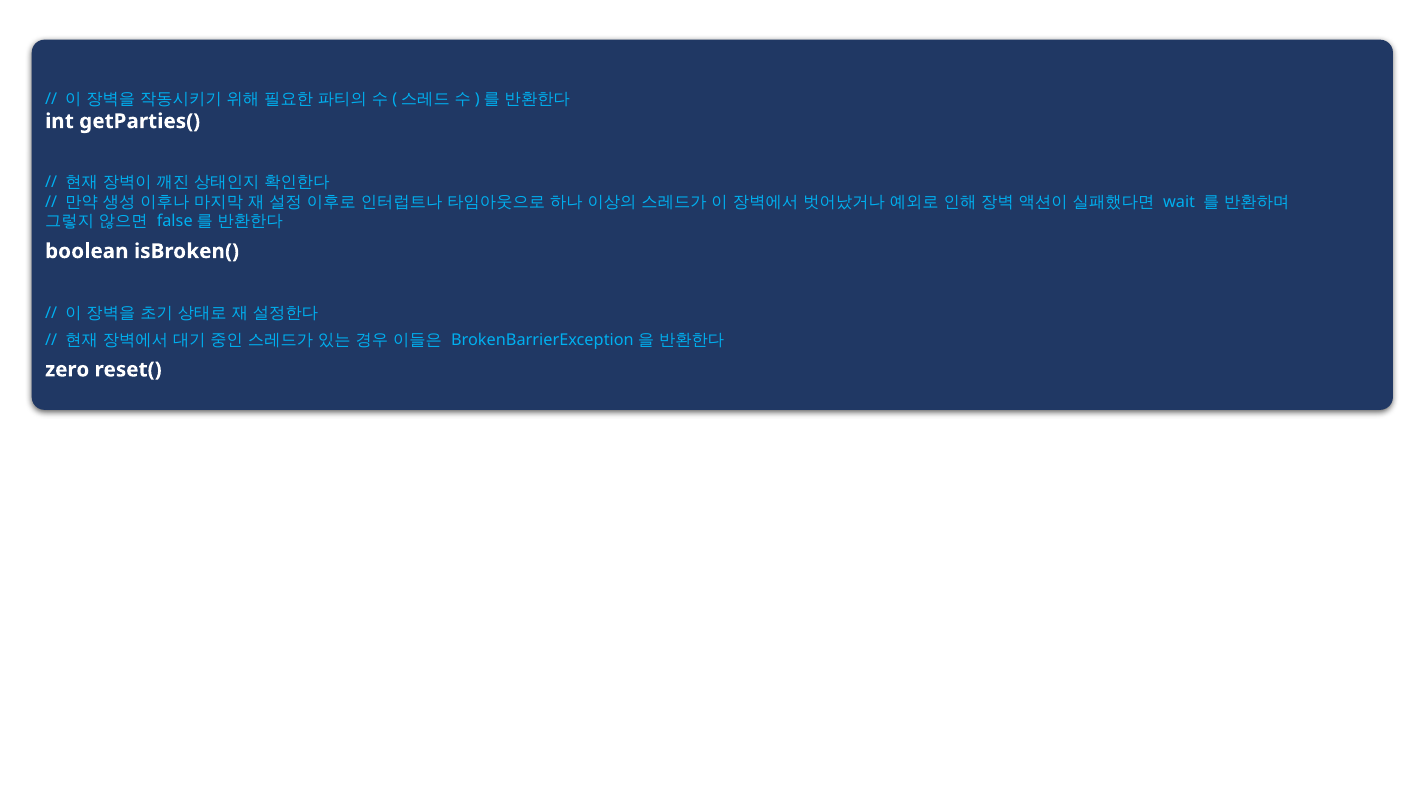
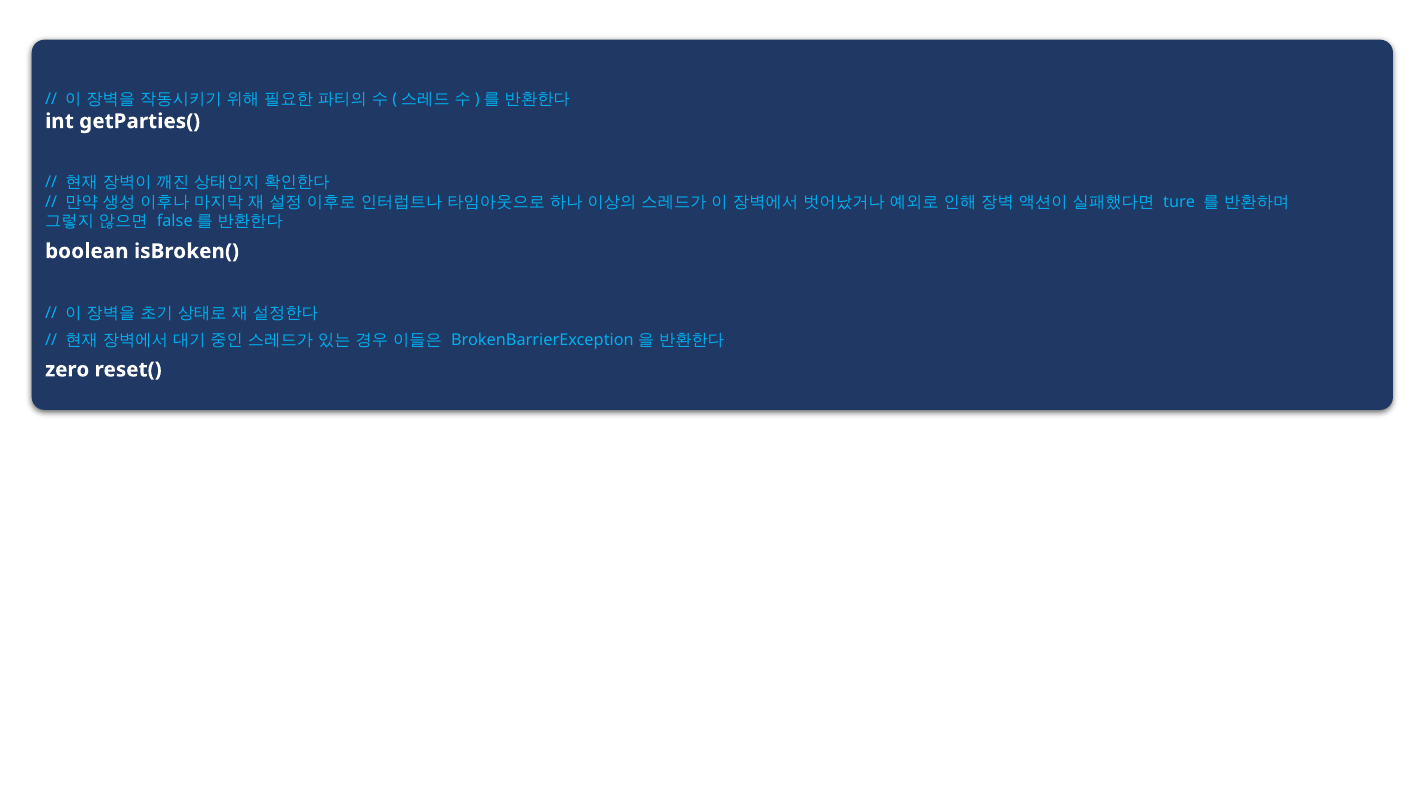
wait: wait -> ture
